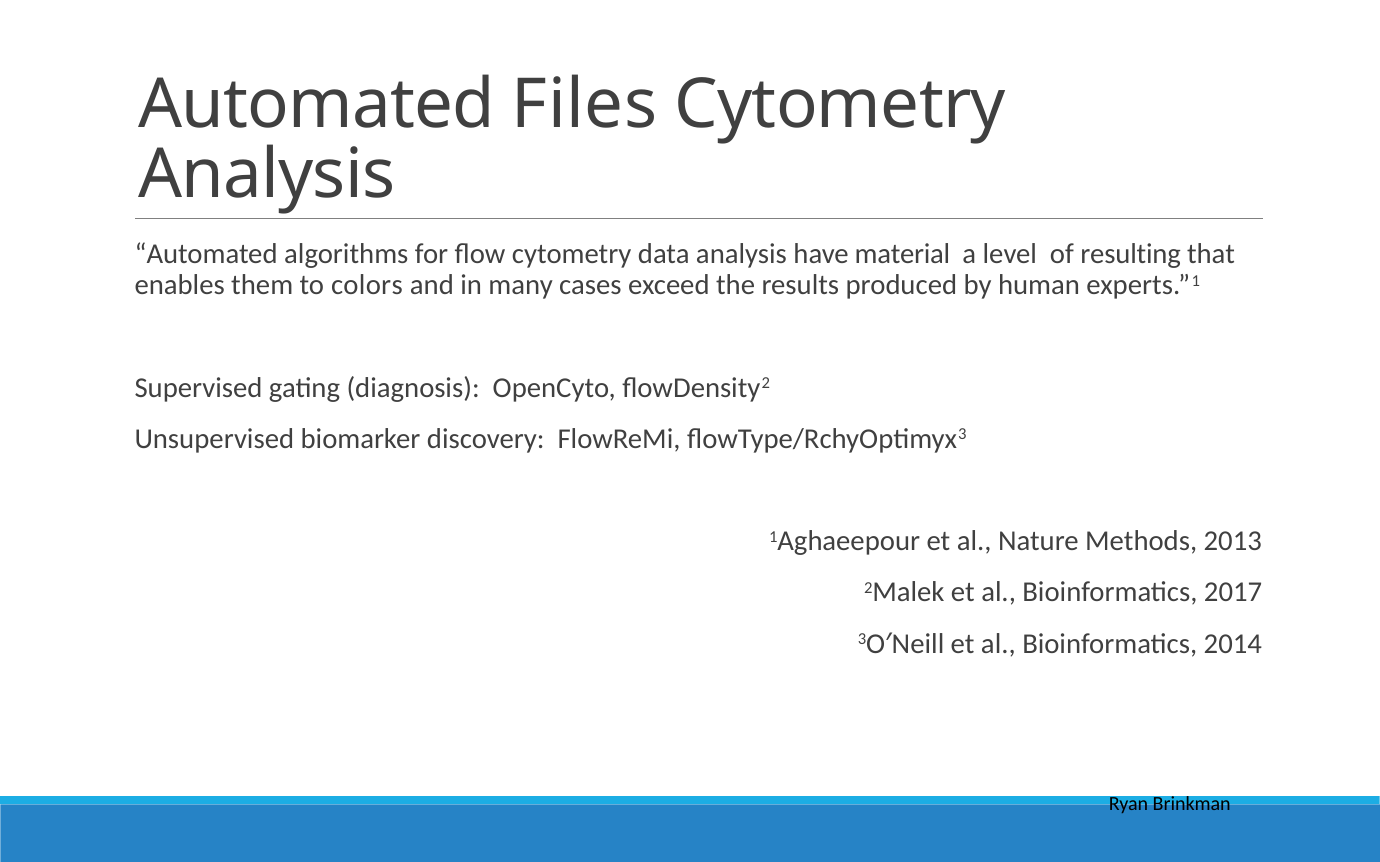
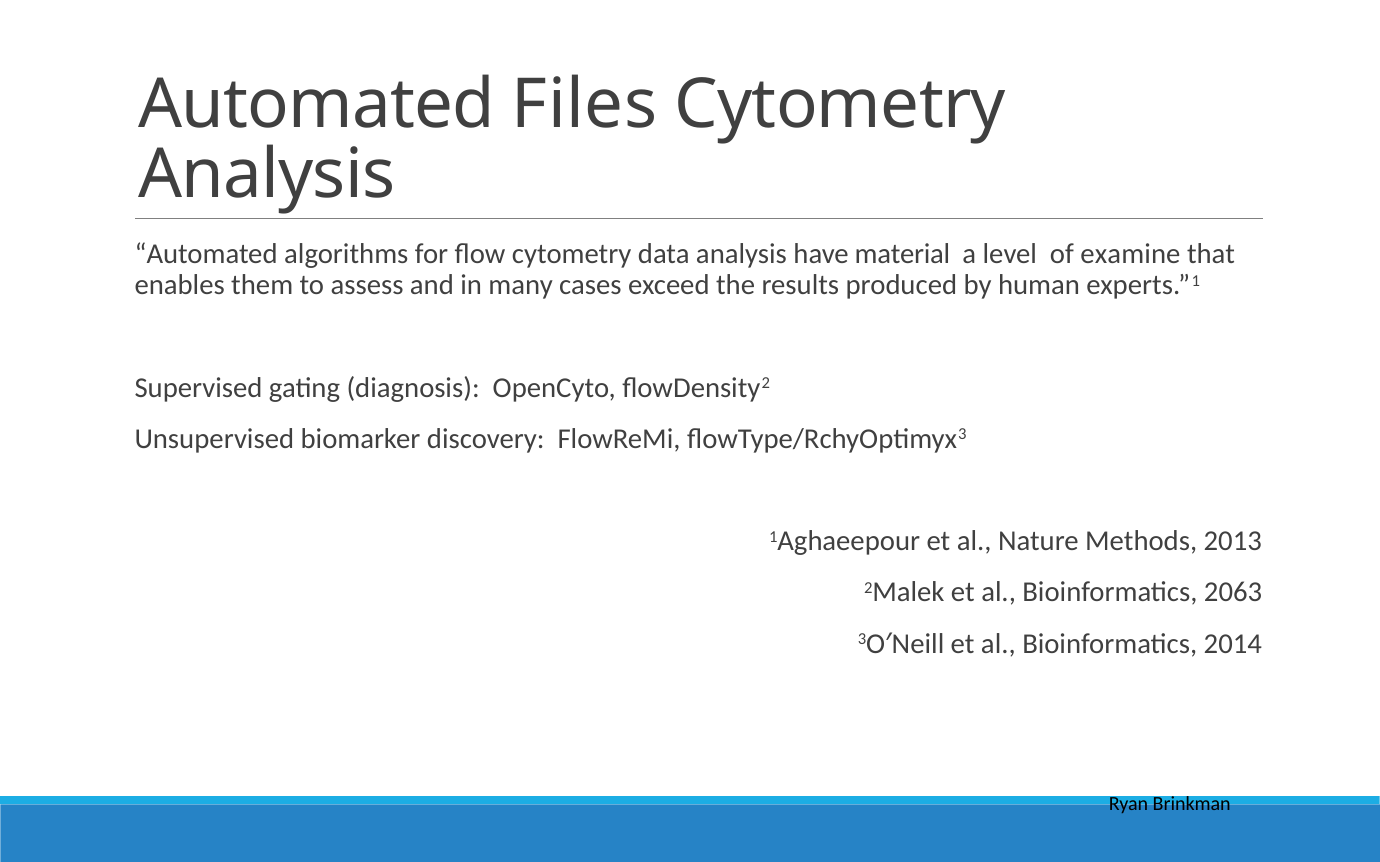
resulting: resulting -> examine
colors: colors -> assess
2017: 2017 -> 2063
